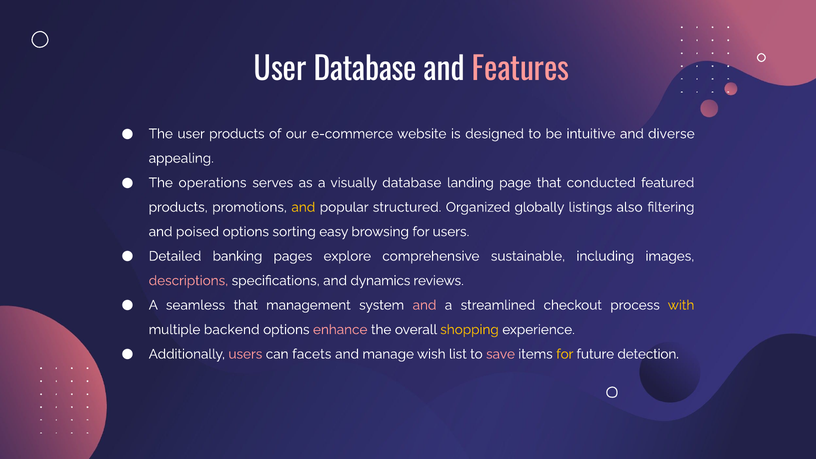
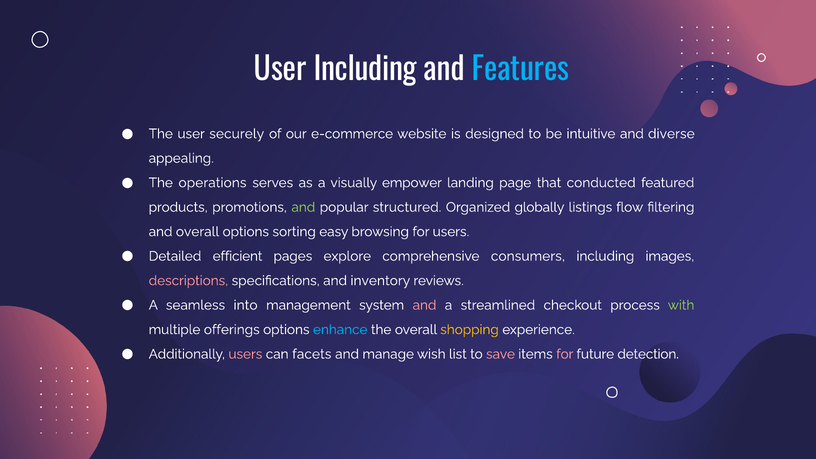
User Database: Database -> Including
Features colour: pink -> light blue
user products: products -> securely
visually database: database -> empower
and at (303, 207) colour: yellow -> light green
also: also -> flow
and poised: poised -> overall
banking: banking -> efficient
sustainable: sustainable -> consumers
dynamics: dynamics -> inventory
seamless that: that -> into
with colour: yellow -> light green
backend: backend -> offerings
enhance colour: pink -> light blue
for at (565, 354) colour: yellow -> pink
